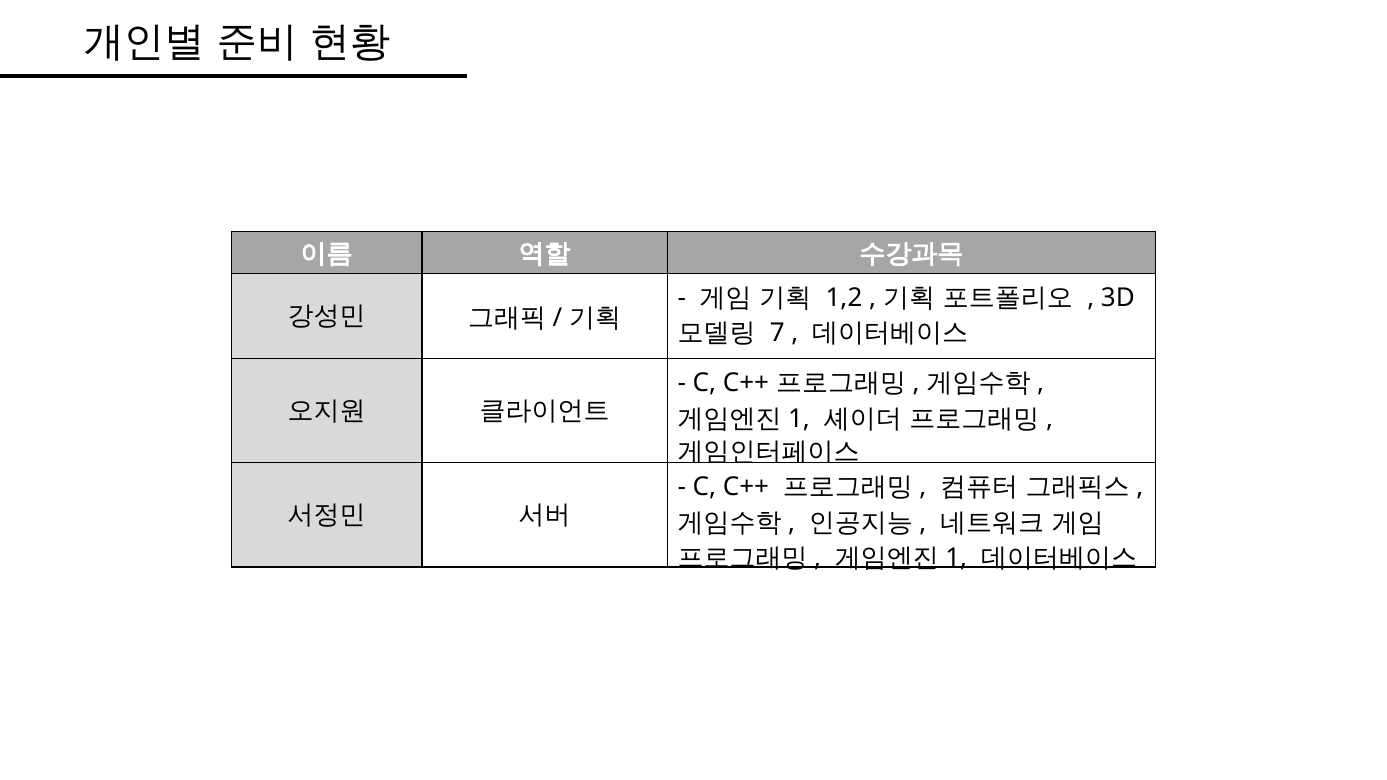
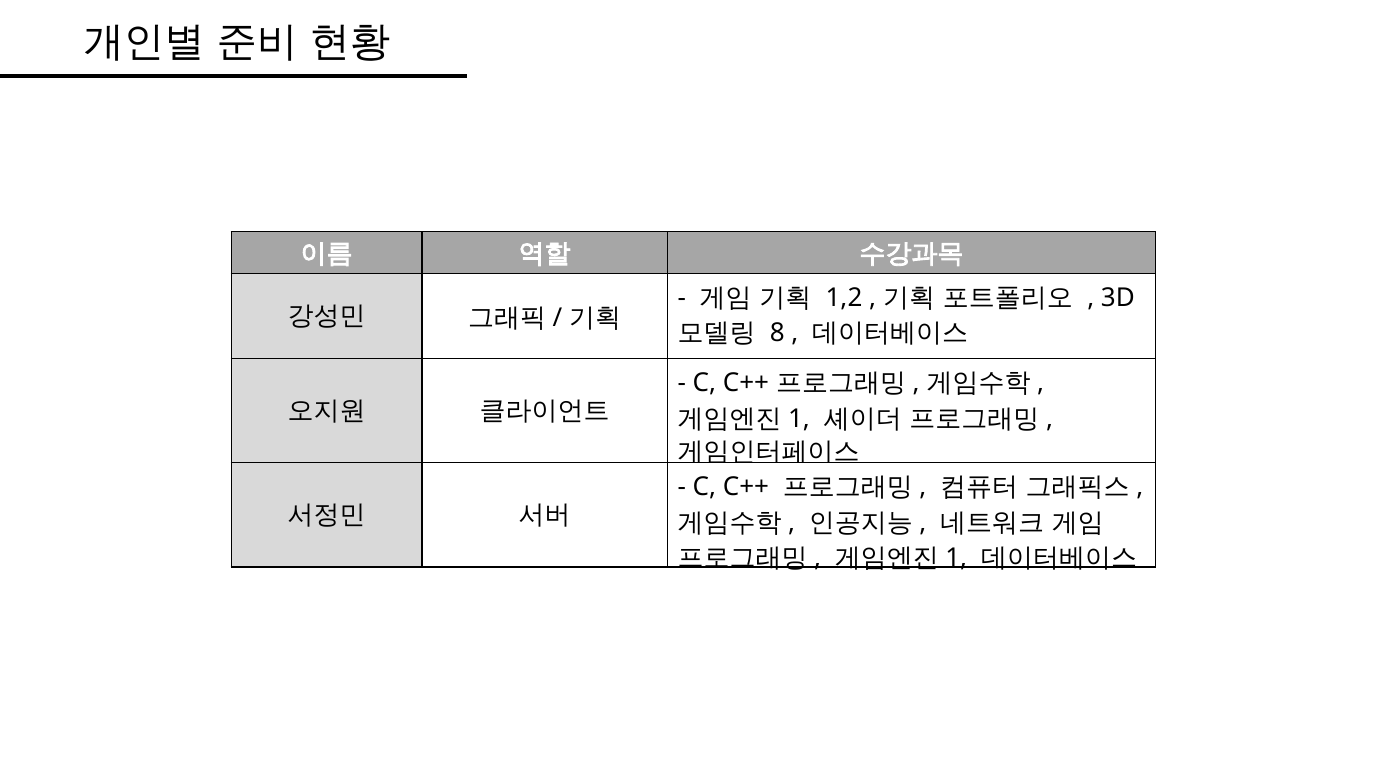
7: 7 -> 8
